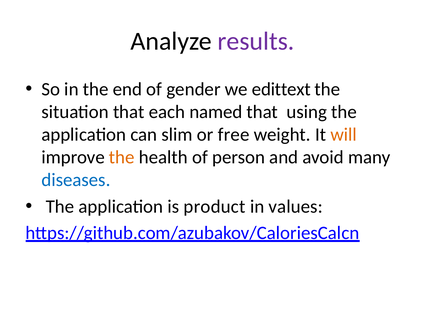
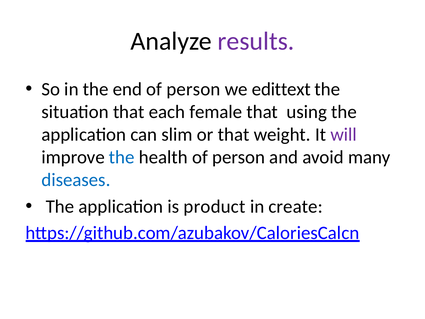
end of gender: gender -> person
named: named -> female
or free: free -> that
will colour: orange -> purple
the at (122, 157) colour: orange -> blue
values: values -> create
